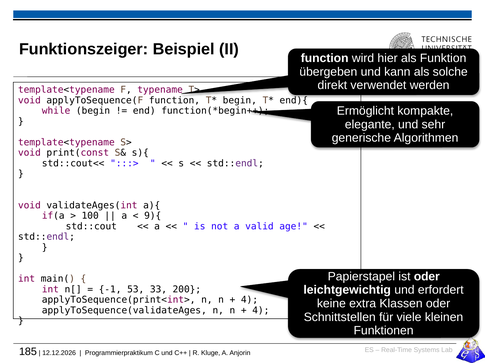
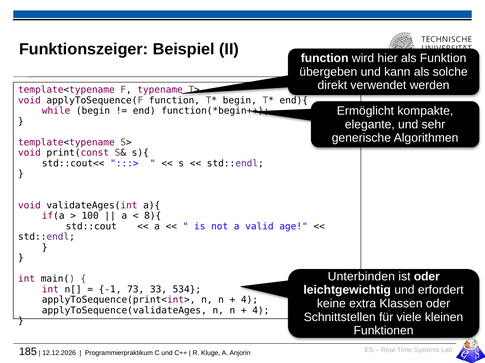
9){: 9){ -> 8){
Papierstapel: Papierstapel -> Unterbinden
53: 53 -> 73
200: 200 -> 534
